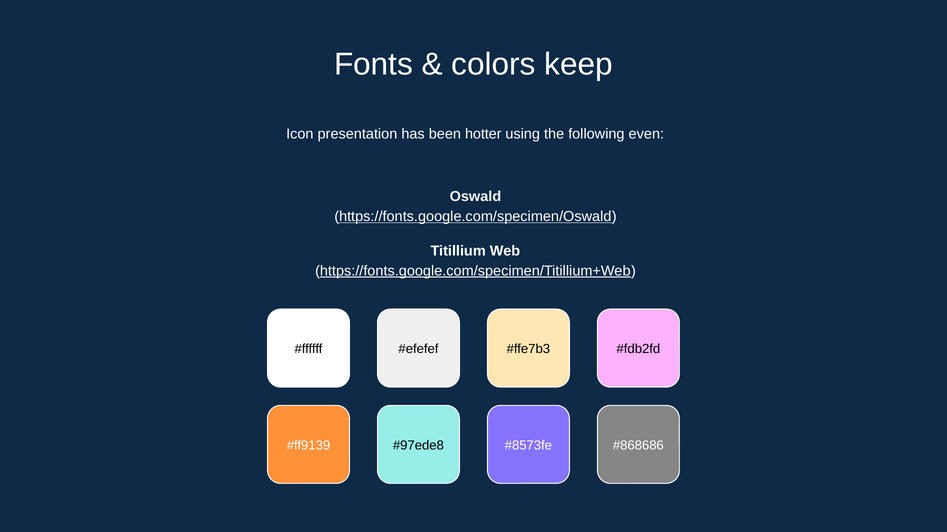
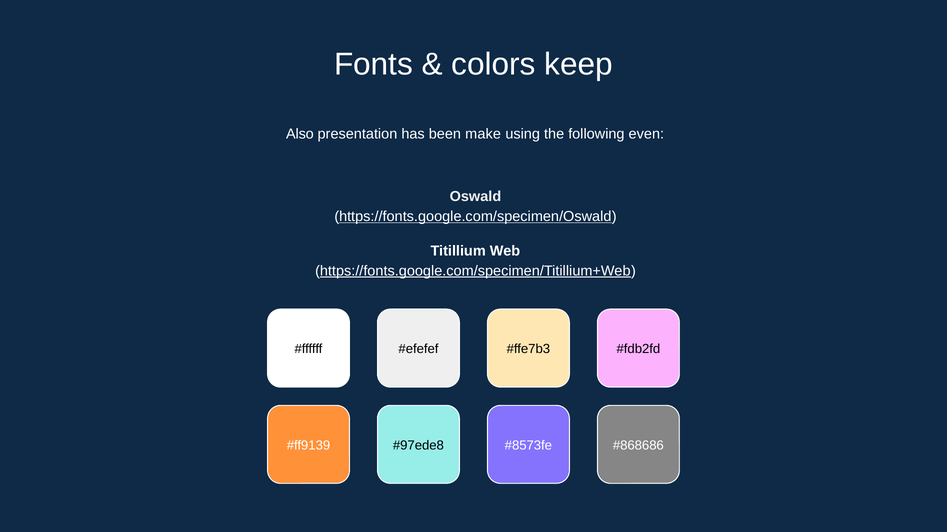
Icon: Icon -> Also
hotter: hotter -> make
